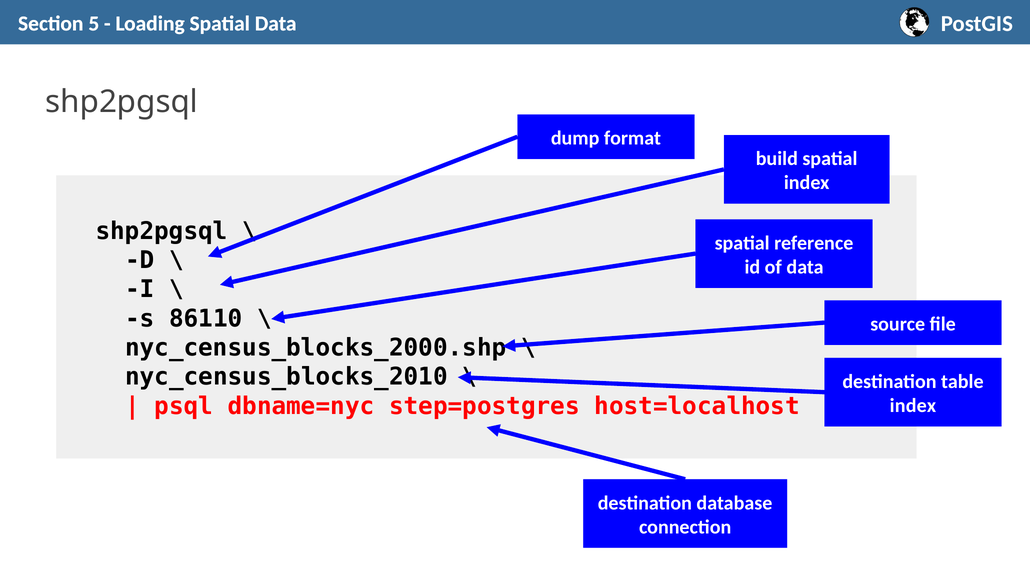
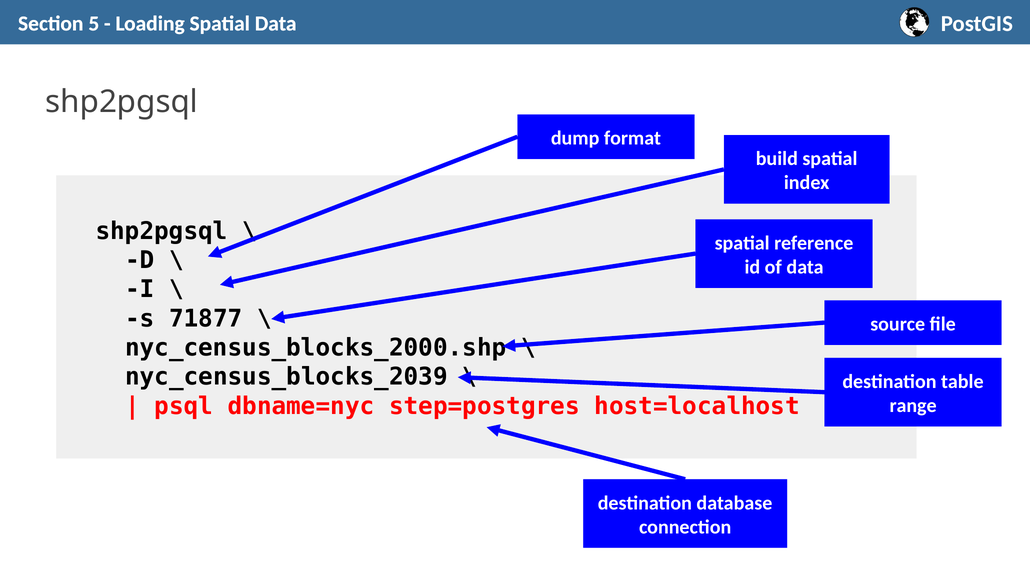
86110: 86110 -> 71877
nyc_census_blocks_2010: nyc_census_blocks_2010 -> nyc_census_blocks_2039
index at (913, 406): index -> range
